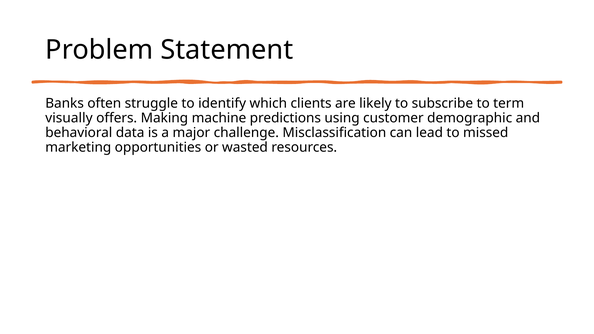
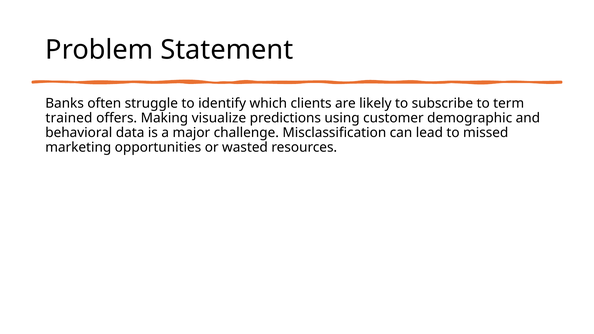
visually: visually -> trained
machine: machine -> visualize
